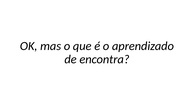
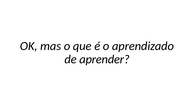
encontra: encontra -> aprender
